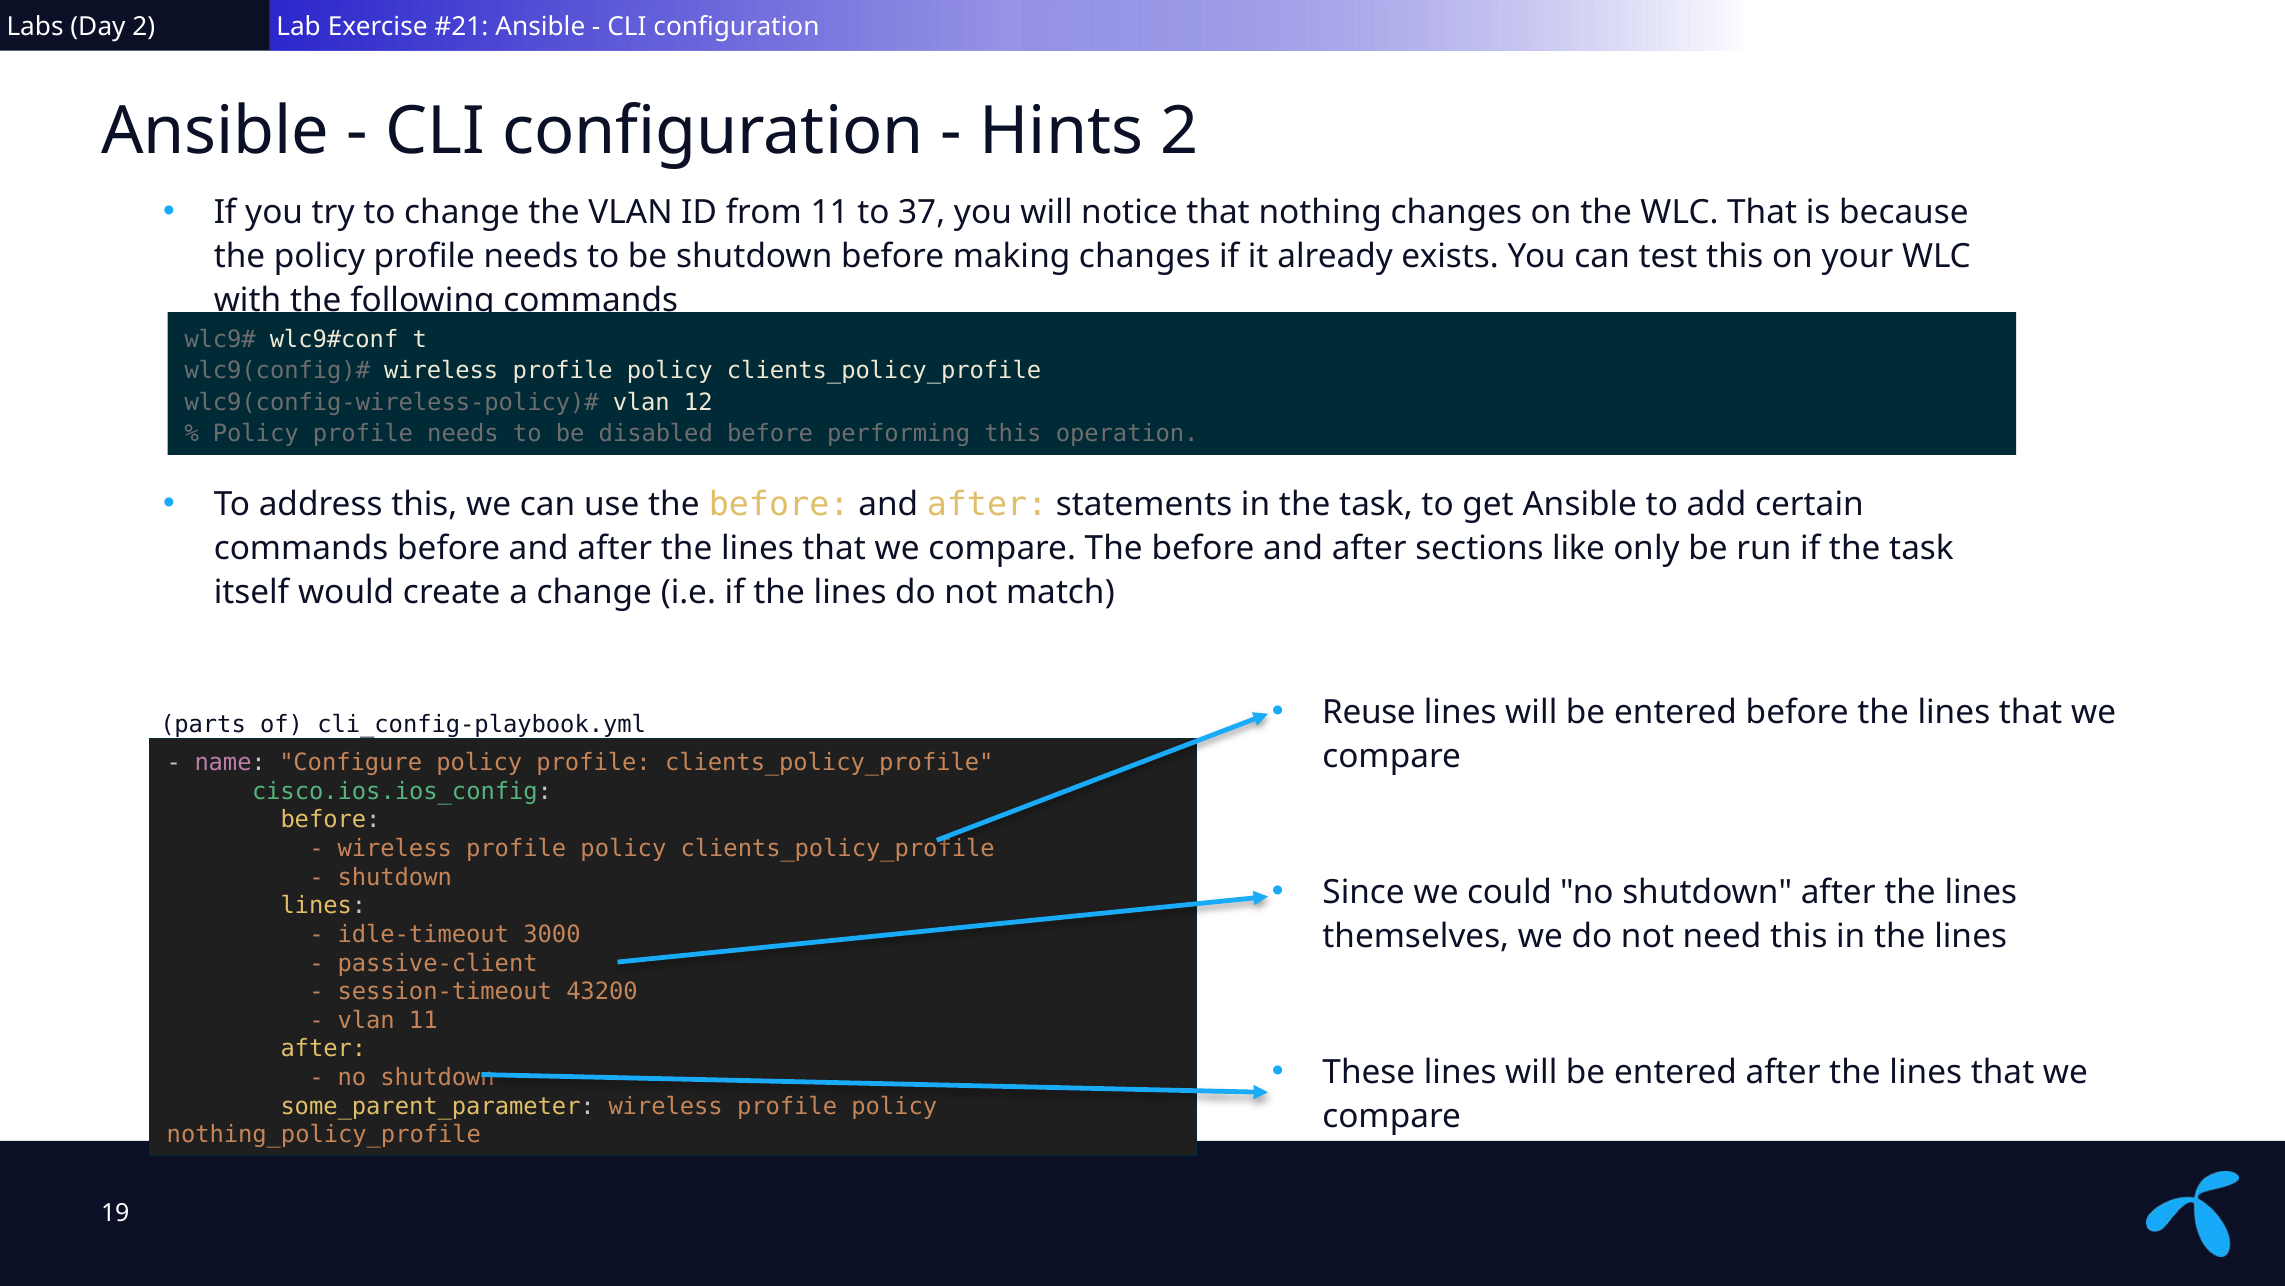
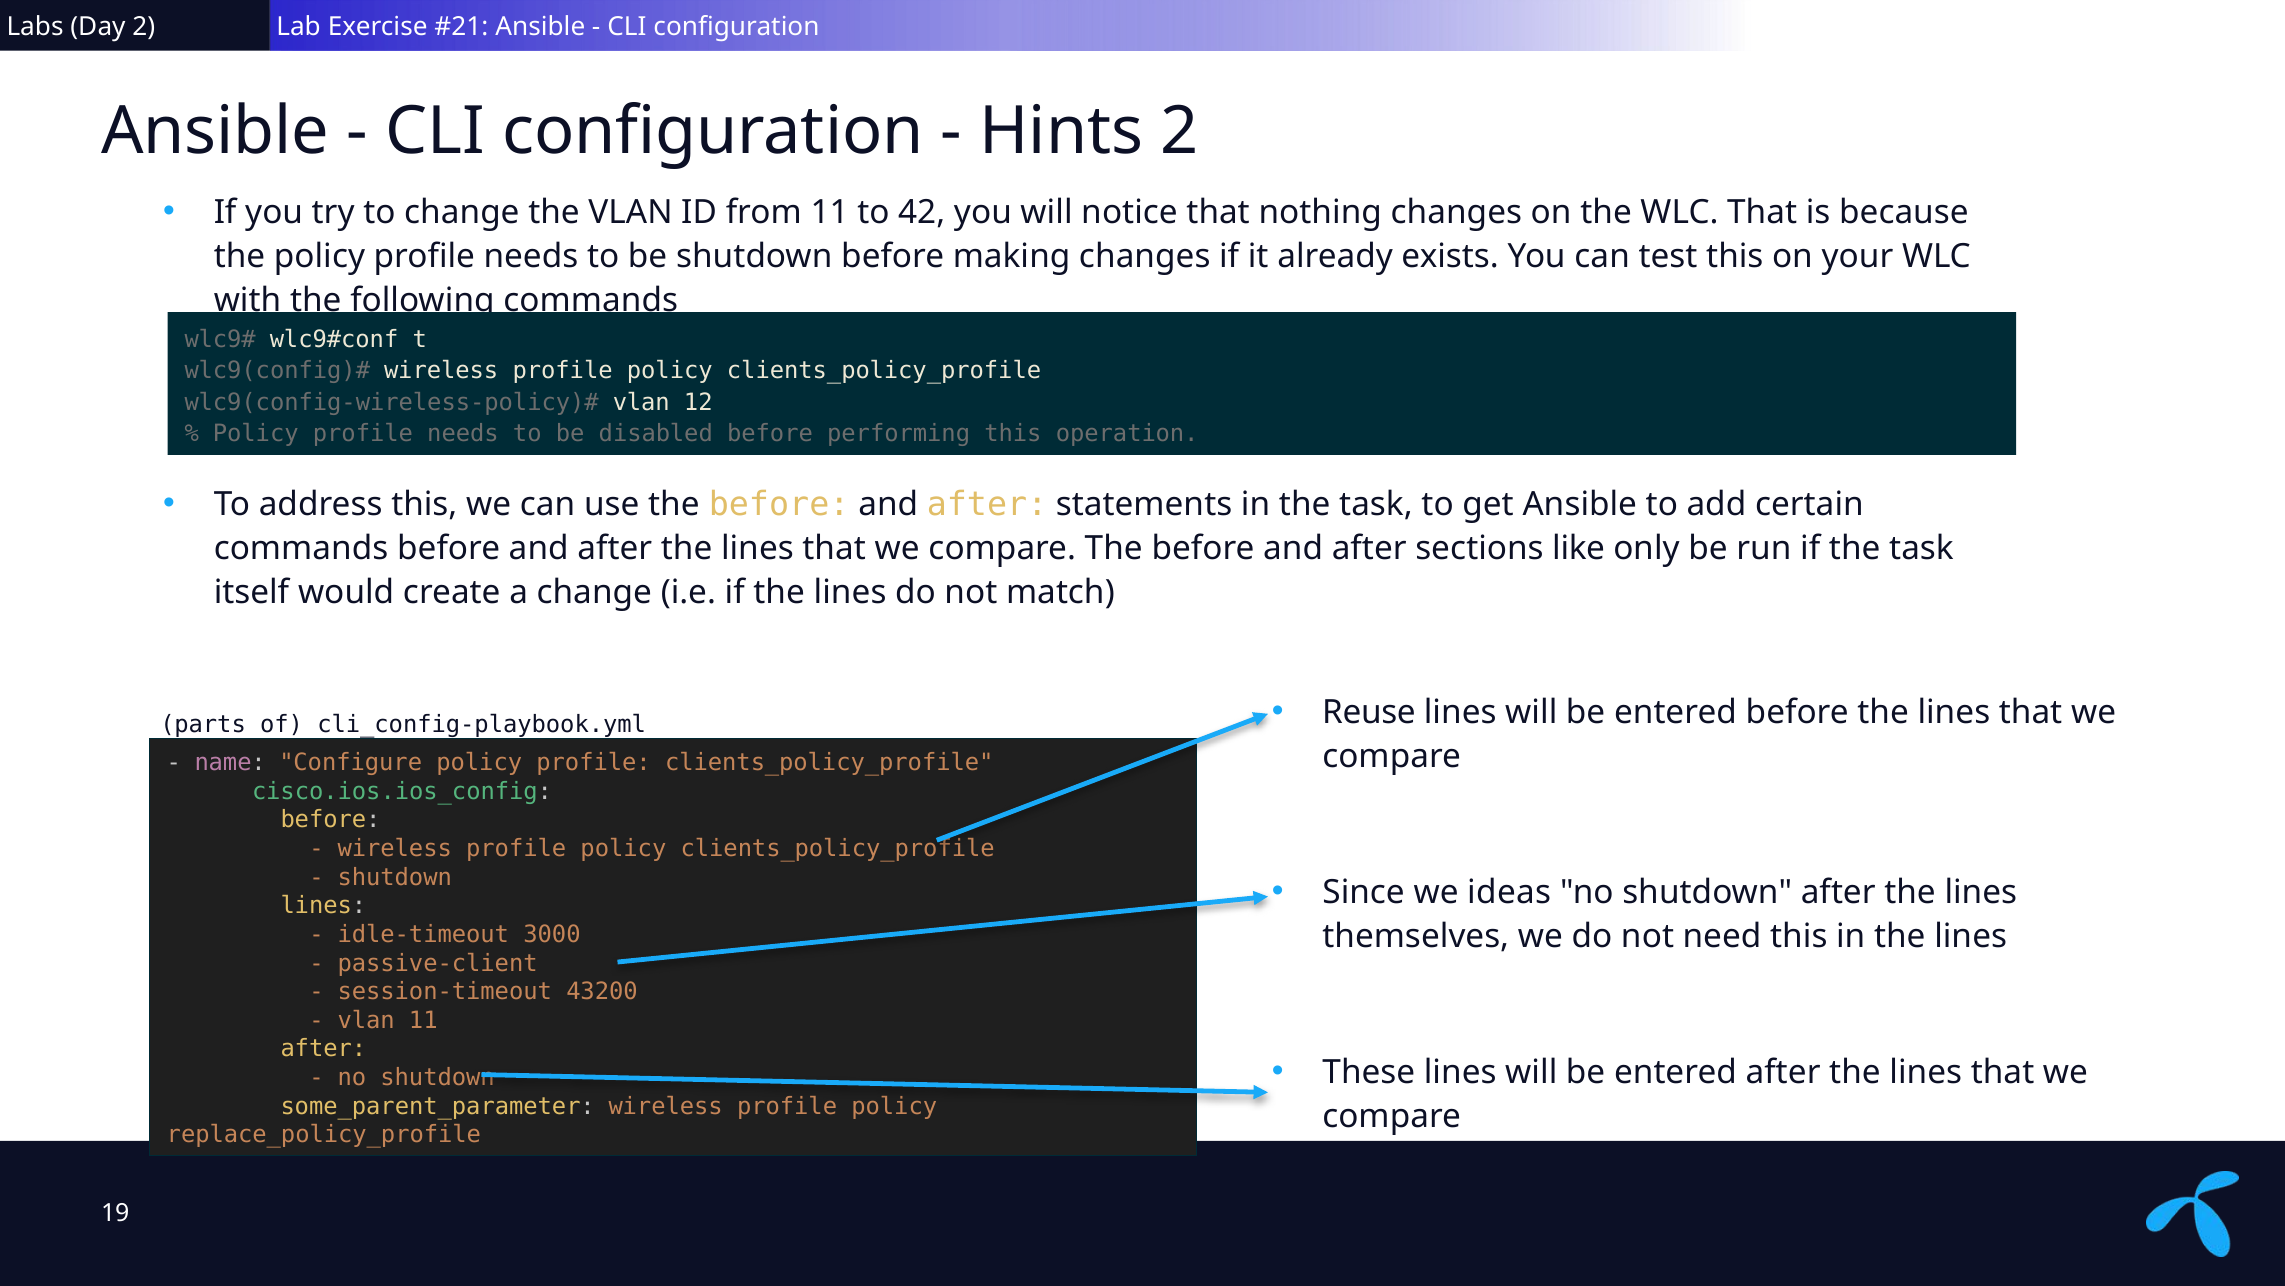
37: 37 -> 42
could: could -> ideas
nothing_policy_profile: nothing_policy_profile -> replace_policy_profile
